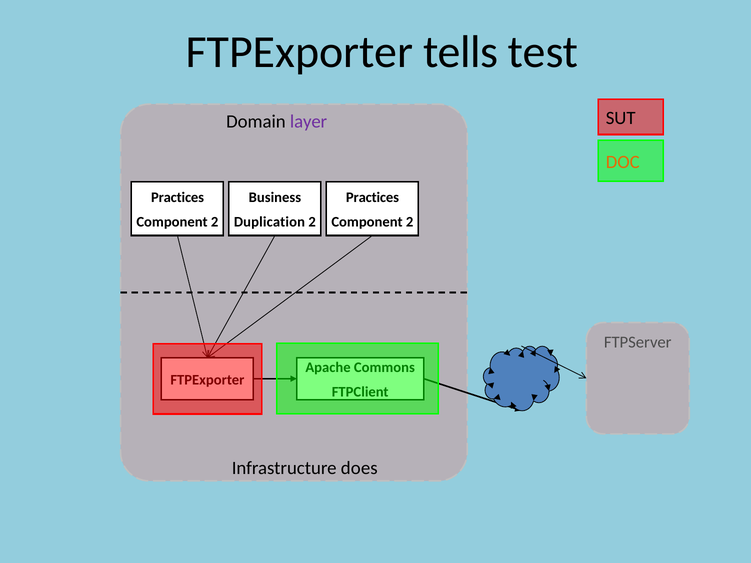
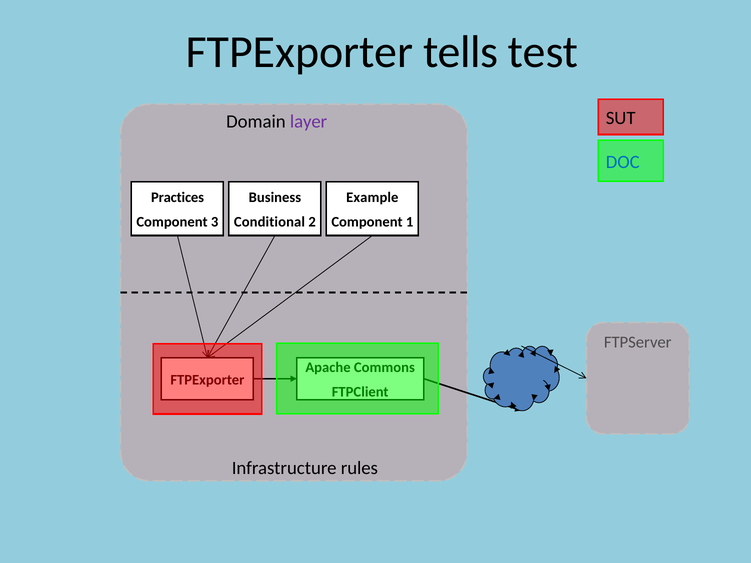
DOC colour: orange -> blue
Practices at (372, 197): Practices -> Example
2 at (215, 222): 2 -> 3
Duplication: Duplication -> Conditional
2 at (410, 222): 2 -> 1
does: does -> rules
